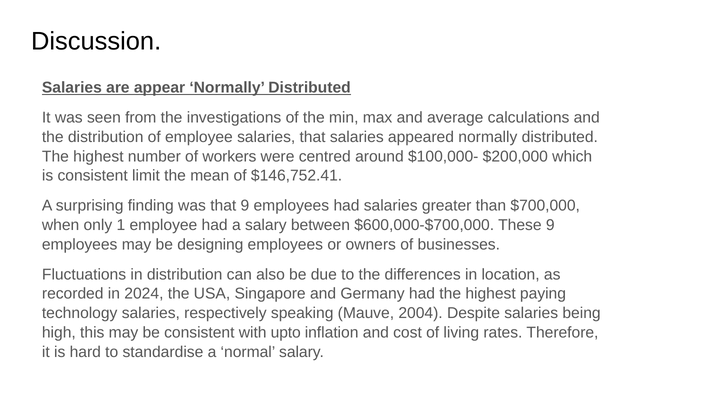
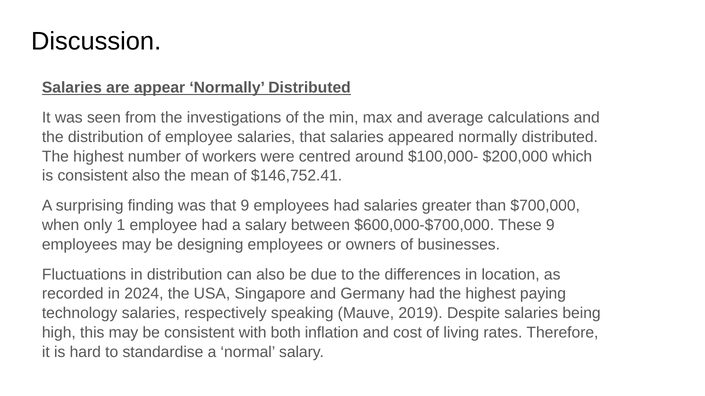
consistent limit: limit -> also
2004: 2004 -> 2019
upto: upto -> both
